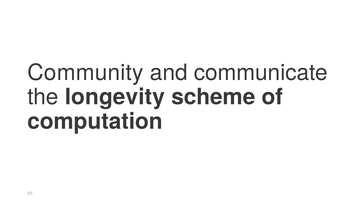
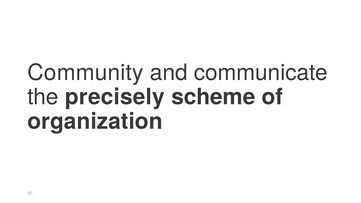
longevity: longevity -> precisely
computation: computation -> organization
